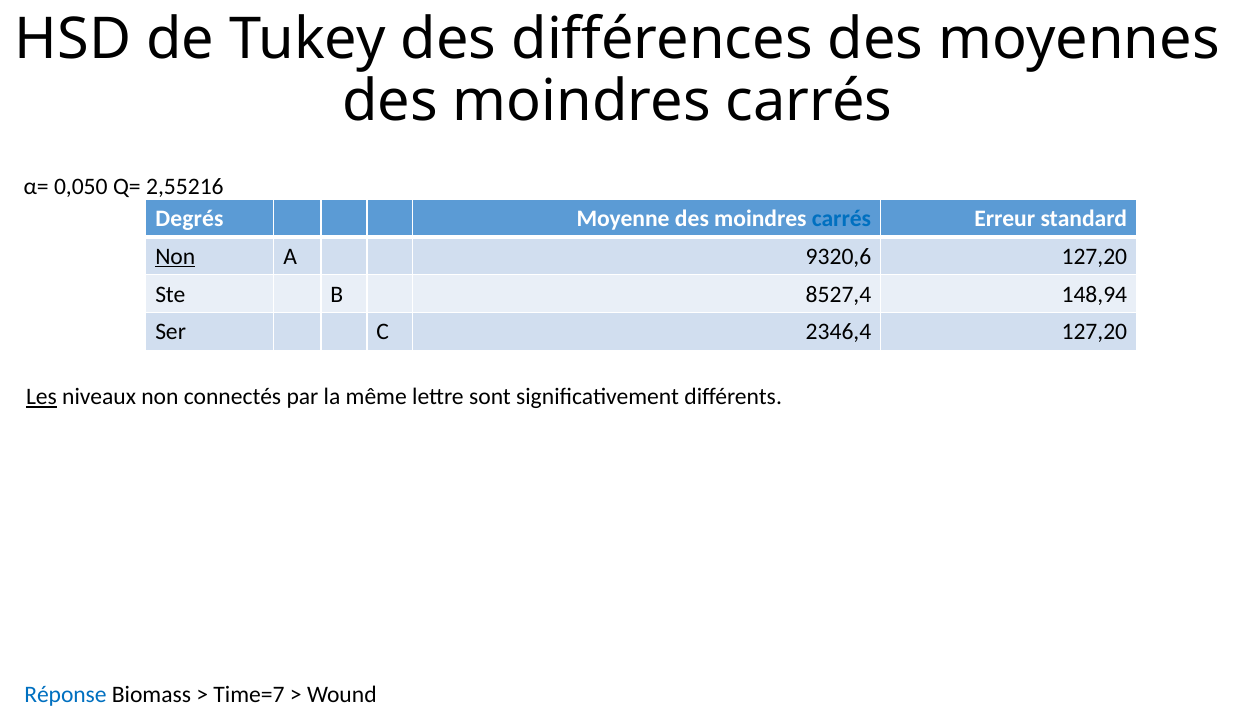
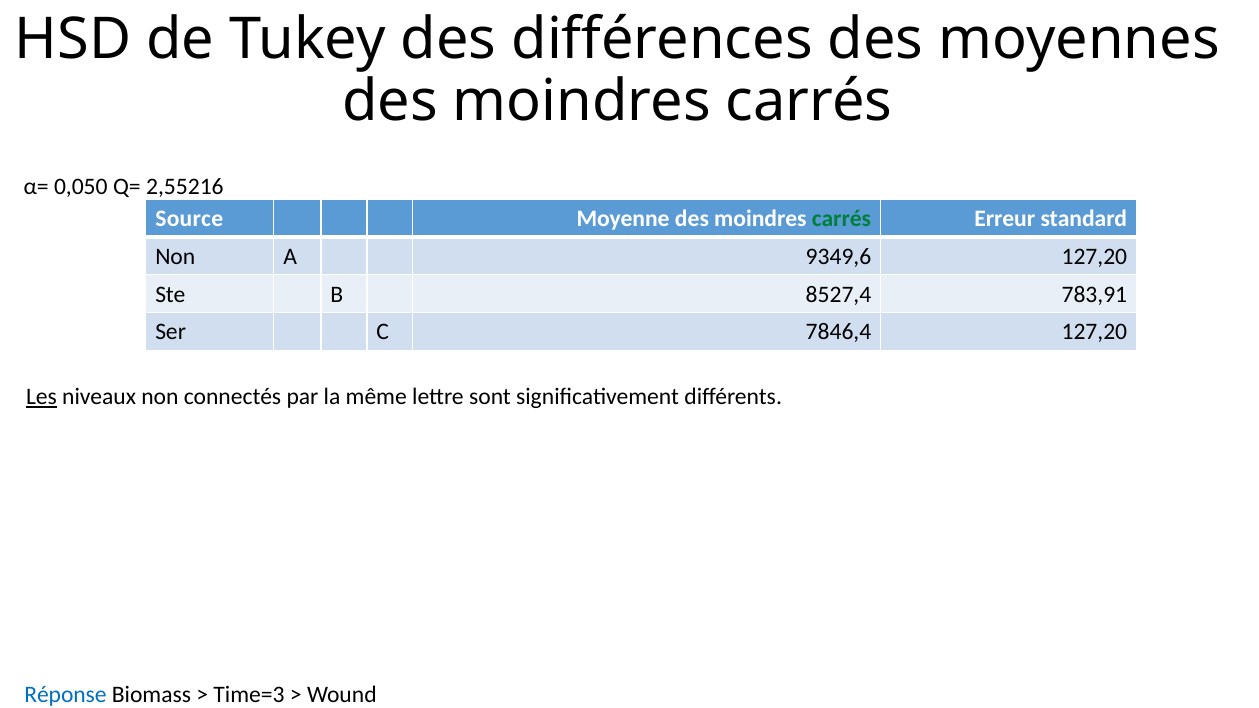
Degrés: Degrés -> Source
carrés at (841, 219) colour: blue -> green
Non at (175, 257) underline: present -> none
9320,6: 9320,6 -> 9349,6
148,94: 148,94 -> 783,91
2346,4: 2346,4 -> 7846,4
Time=7: Time=7 -> Time=3
